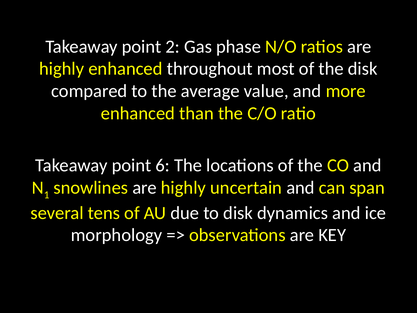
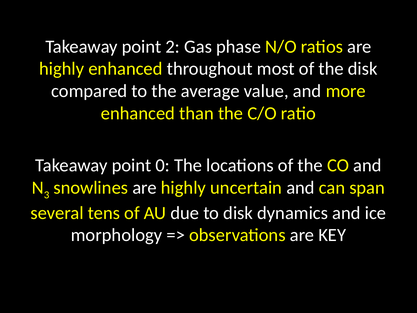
6: 6 -> 0
1: 1 -> 3
